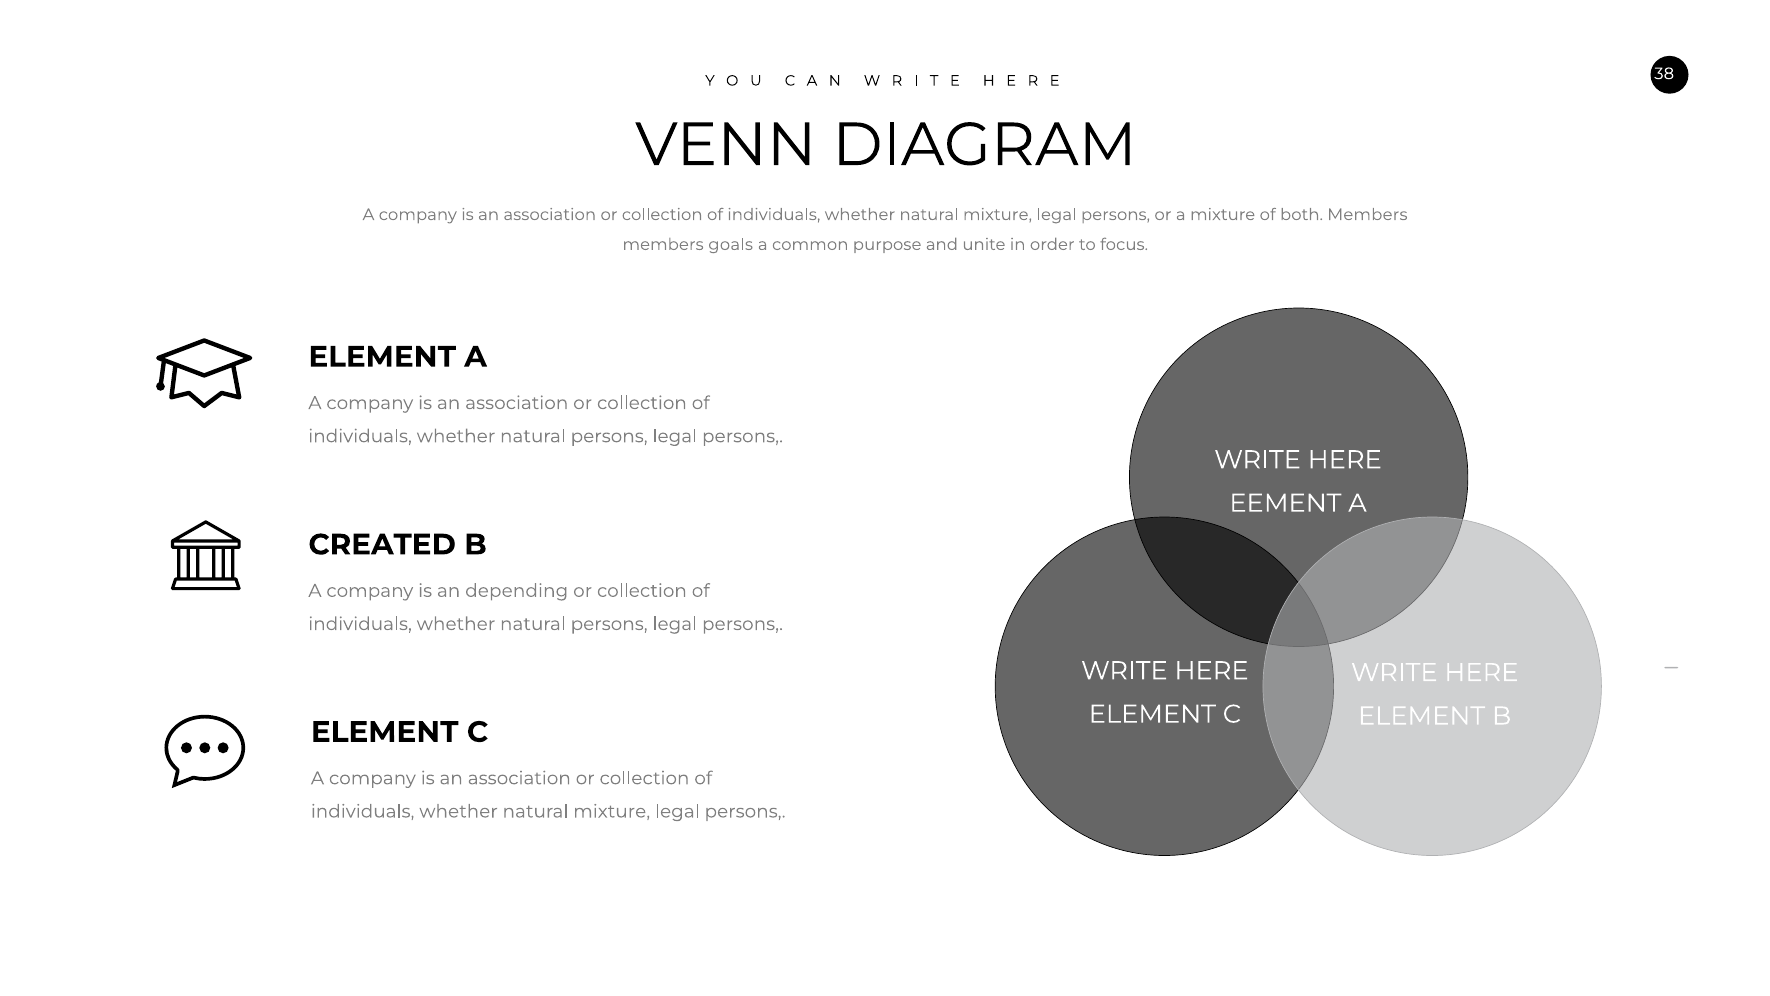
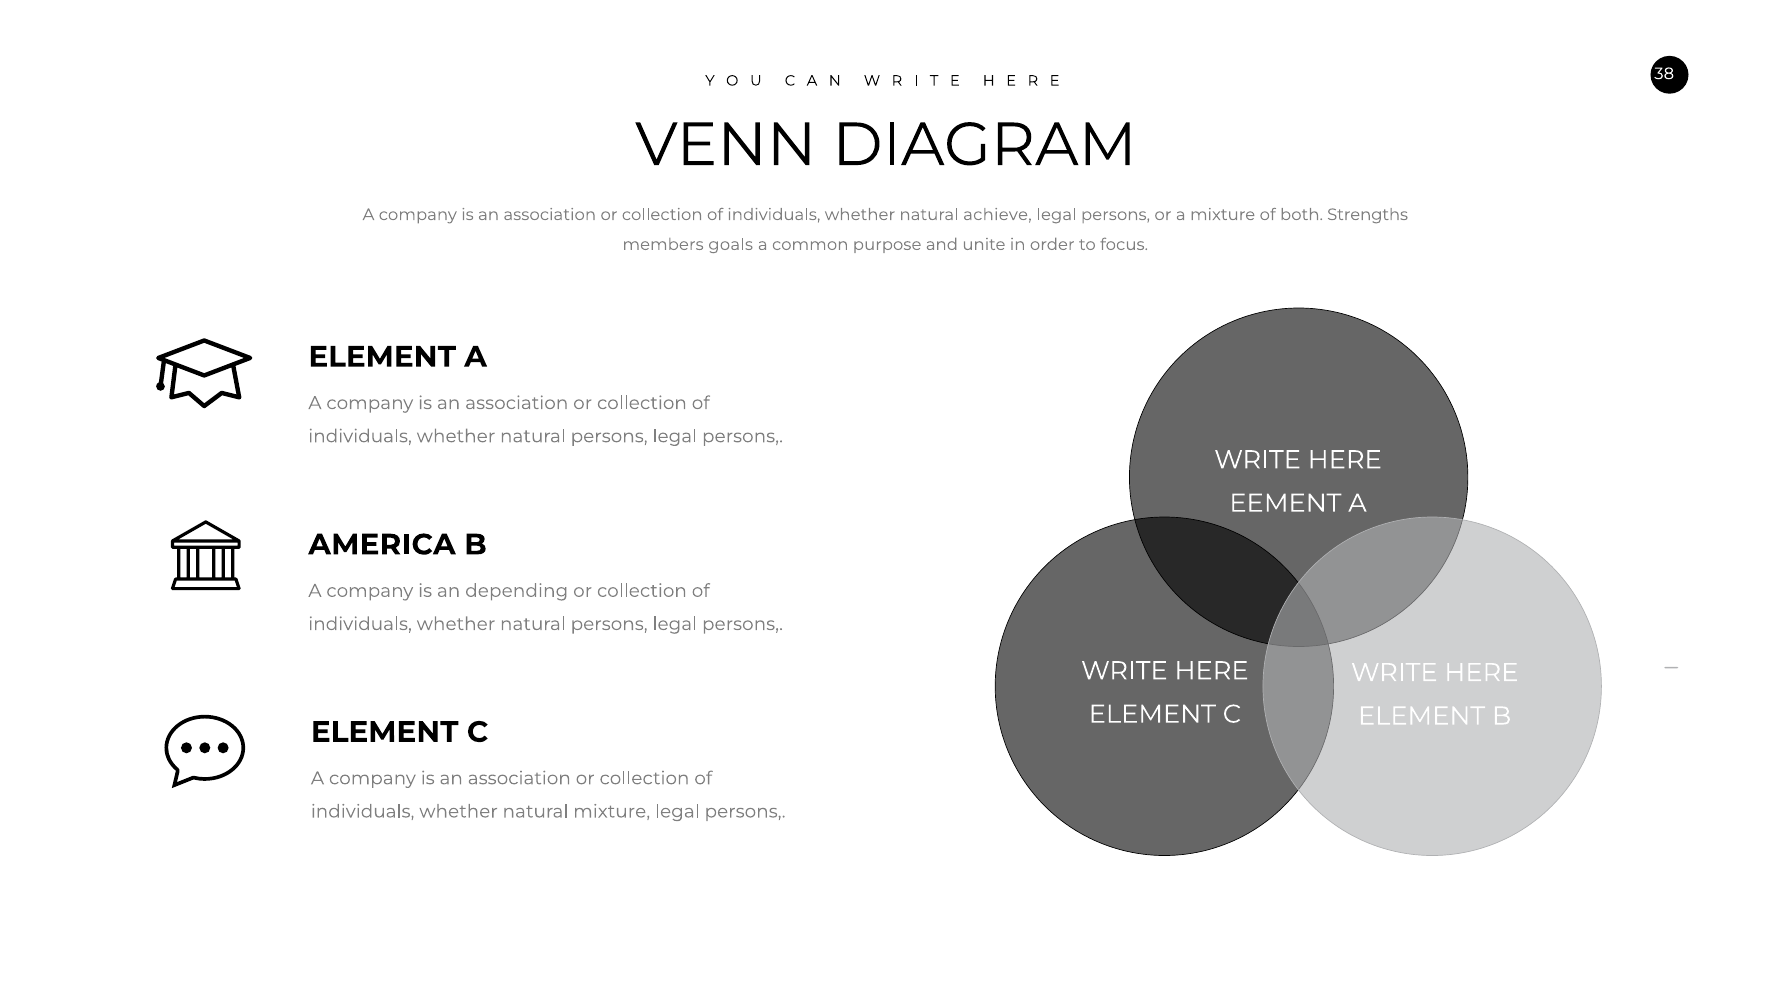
mixture at (998, 215): mixture -> achieve
both Members: Members -> Strengths
CREATED: CREATED -> AMERICA
